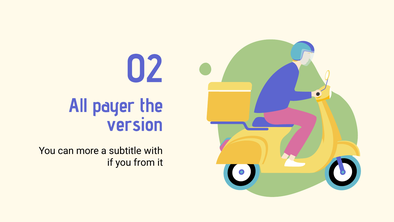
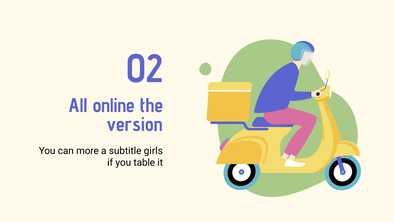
payer: payer -> online
with: with -> girls
from: from -> table
